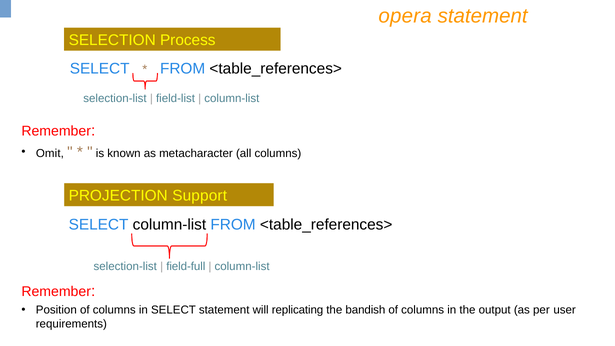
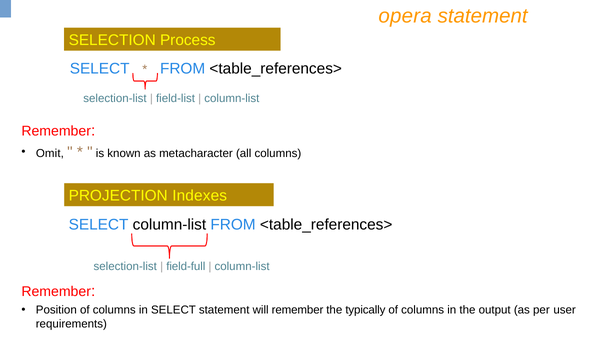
Support: Support -> Indexes
will replicating: replicating -> remember
bandish: bandish -> typically
